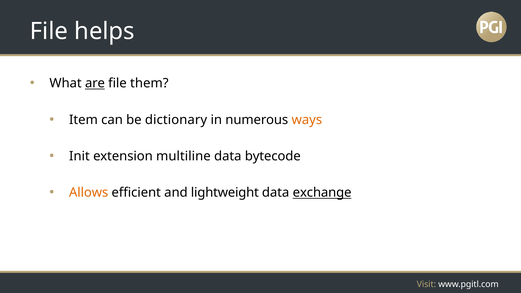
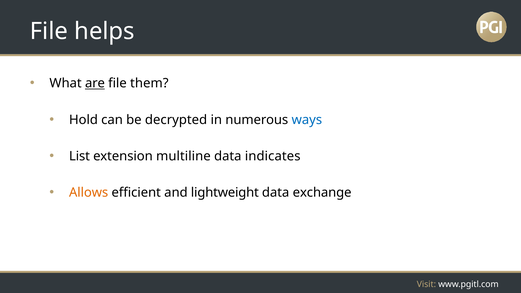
Item: Item -> Hold
dictionary: dictionary -> decrypted
ways colour: orange -> blue
Init: Init -> List
bytecode: bytecode -> indicates
exchange underline: present -> none
